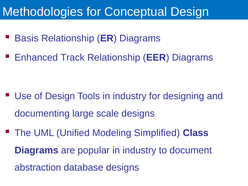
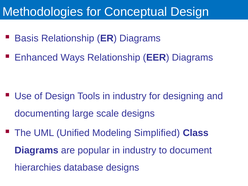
Track: Track -> Ways
abstraction: abstraction -> hierarchies
